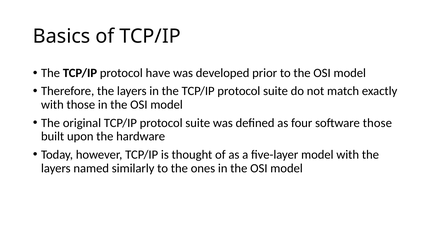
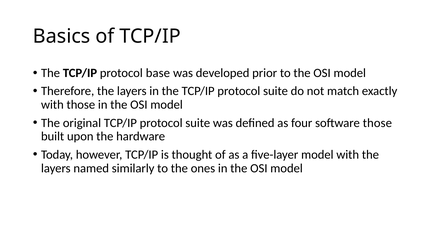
have: have -> base
